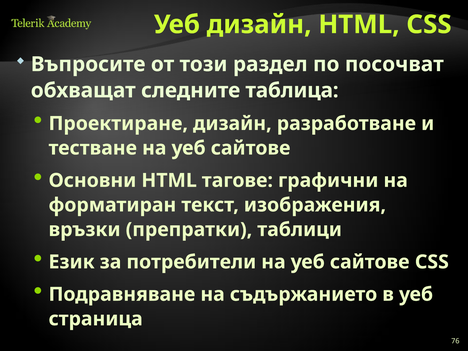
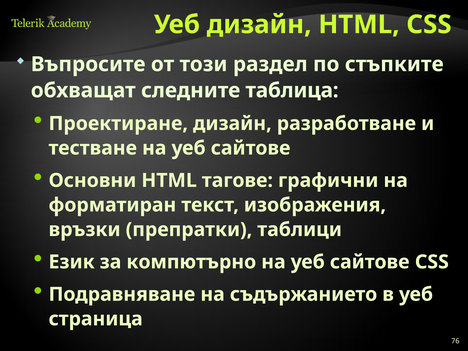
посочват: посочват -> стъпките
потребители: потребители -> компютърно
